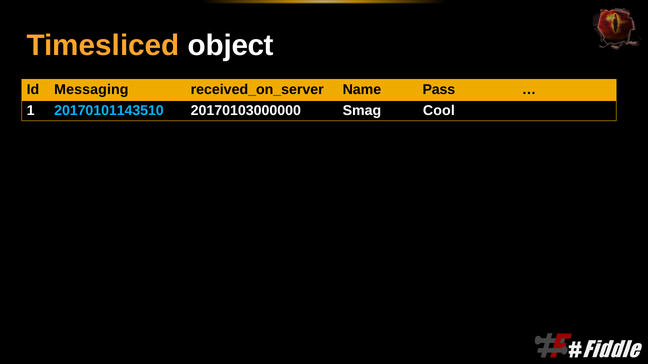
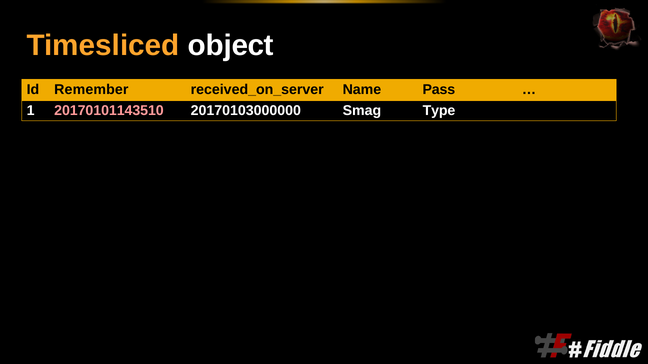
Messaging: Messaging -> Remember
20170101143510 colour: light blue -> pink
Cool: Cool -> Type
